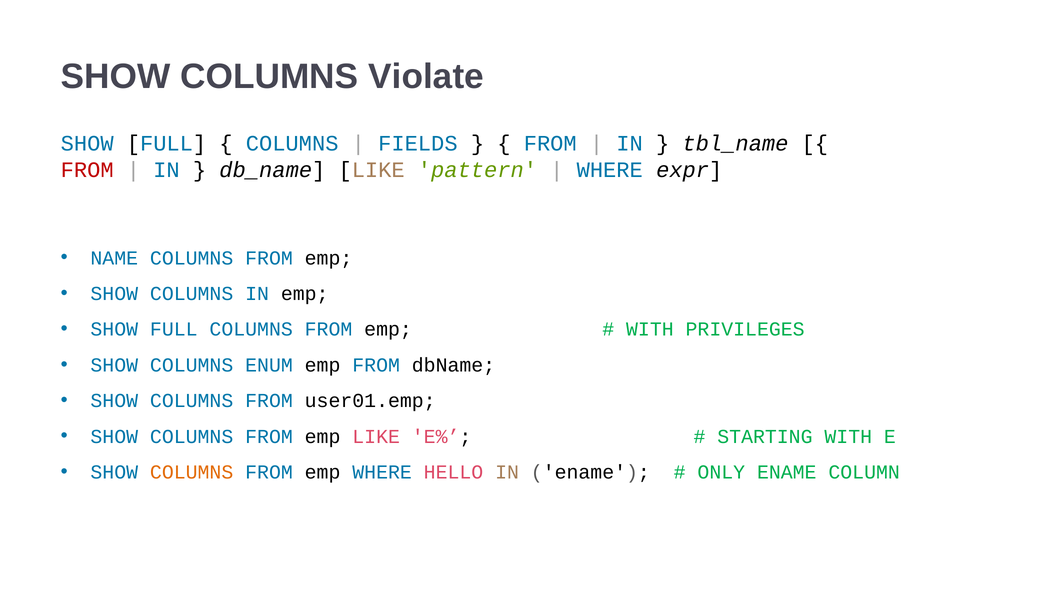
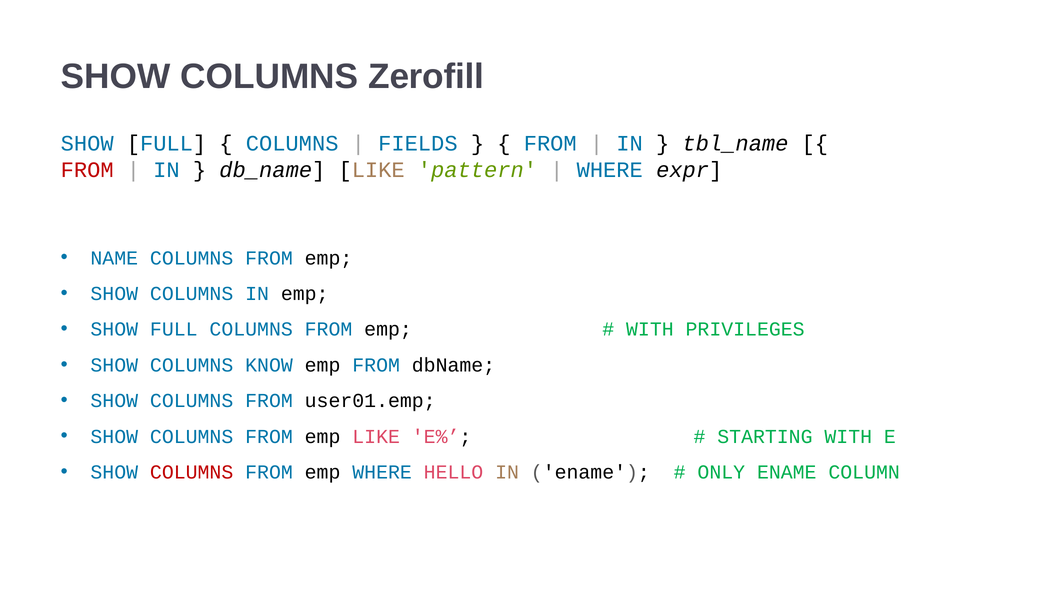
Violate: Violate -> Zerofill
ENUM: ENUM -> KNOW
COLUMNS at (192, 472) colour: orange -> red
